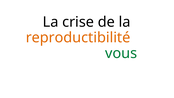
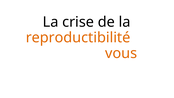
vous colour: green -> orange
